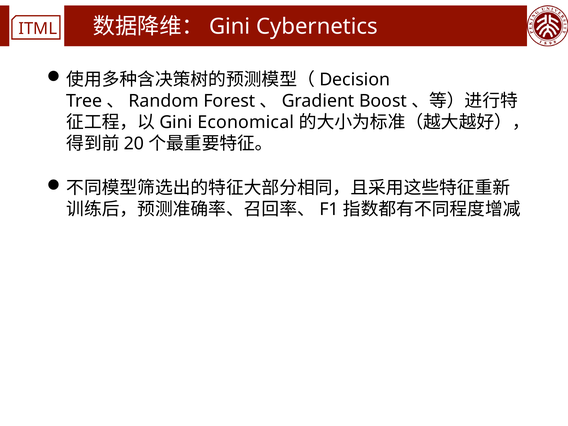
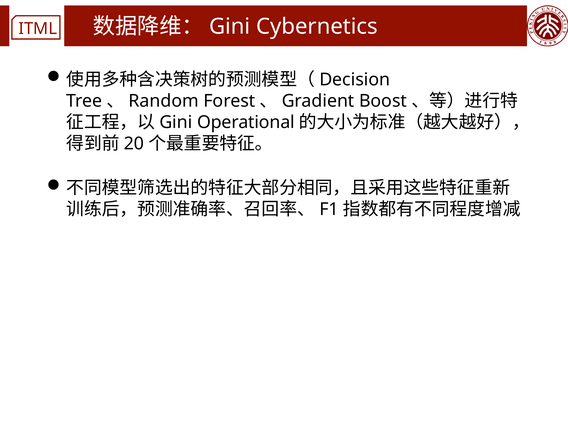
Economical: Economical -> Operational
